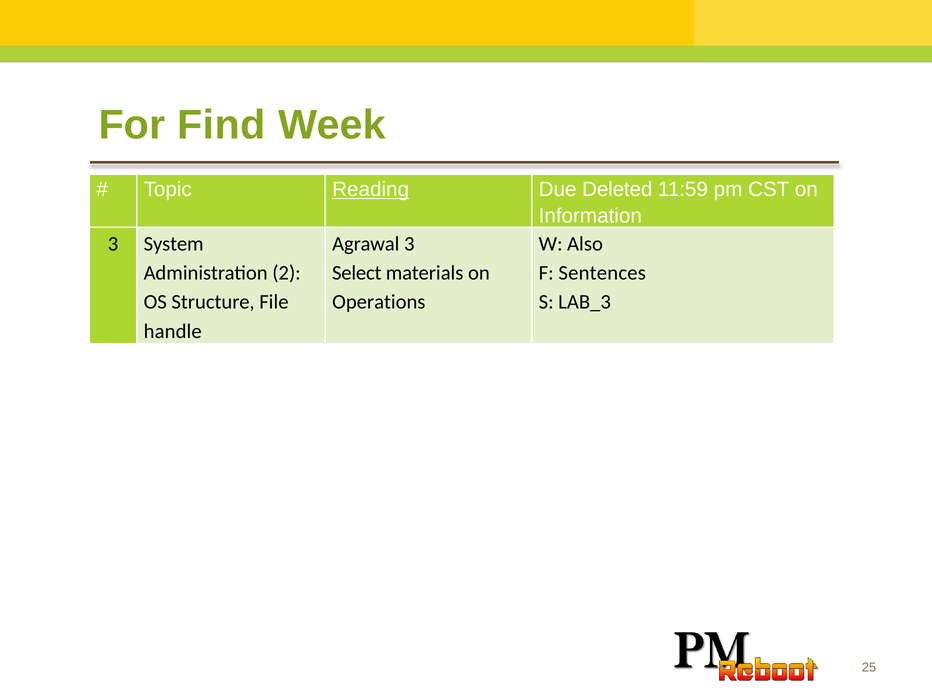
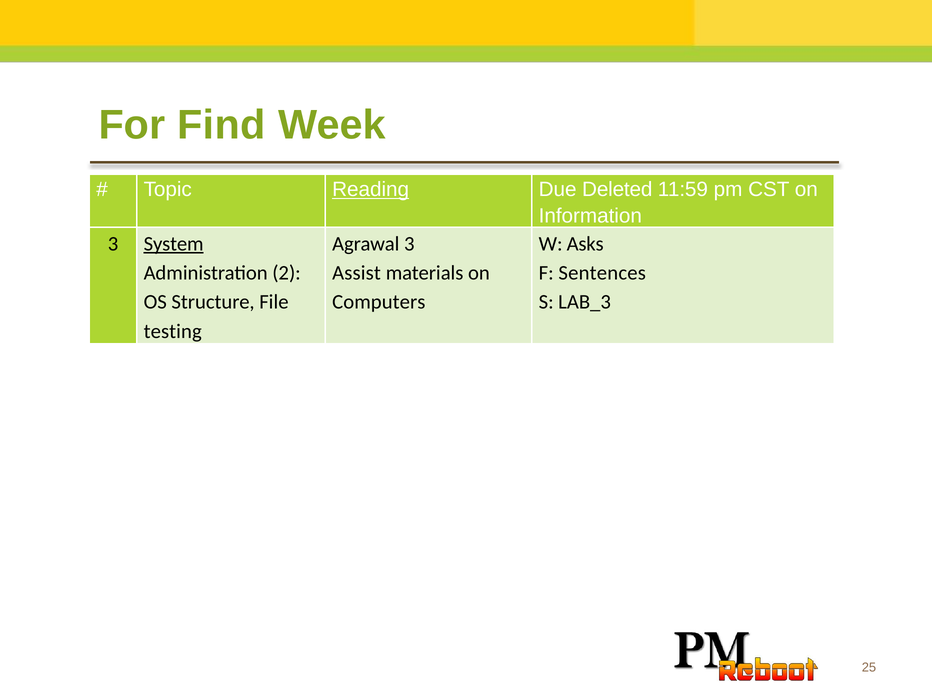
System underline: none -> present
Also: Also -> Asks
Select: Select -> Assist
Operations: Operations -> Computers
handle: handle -> testing
